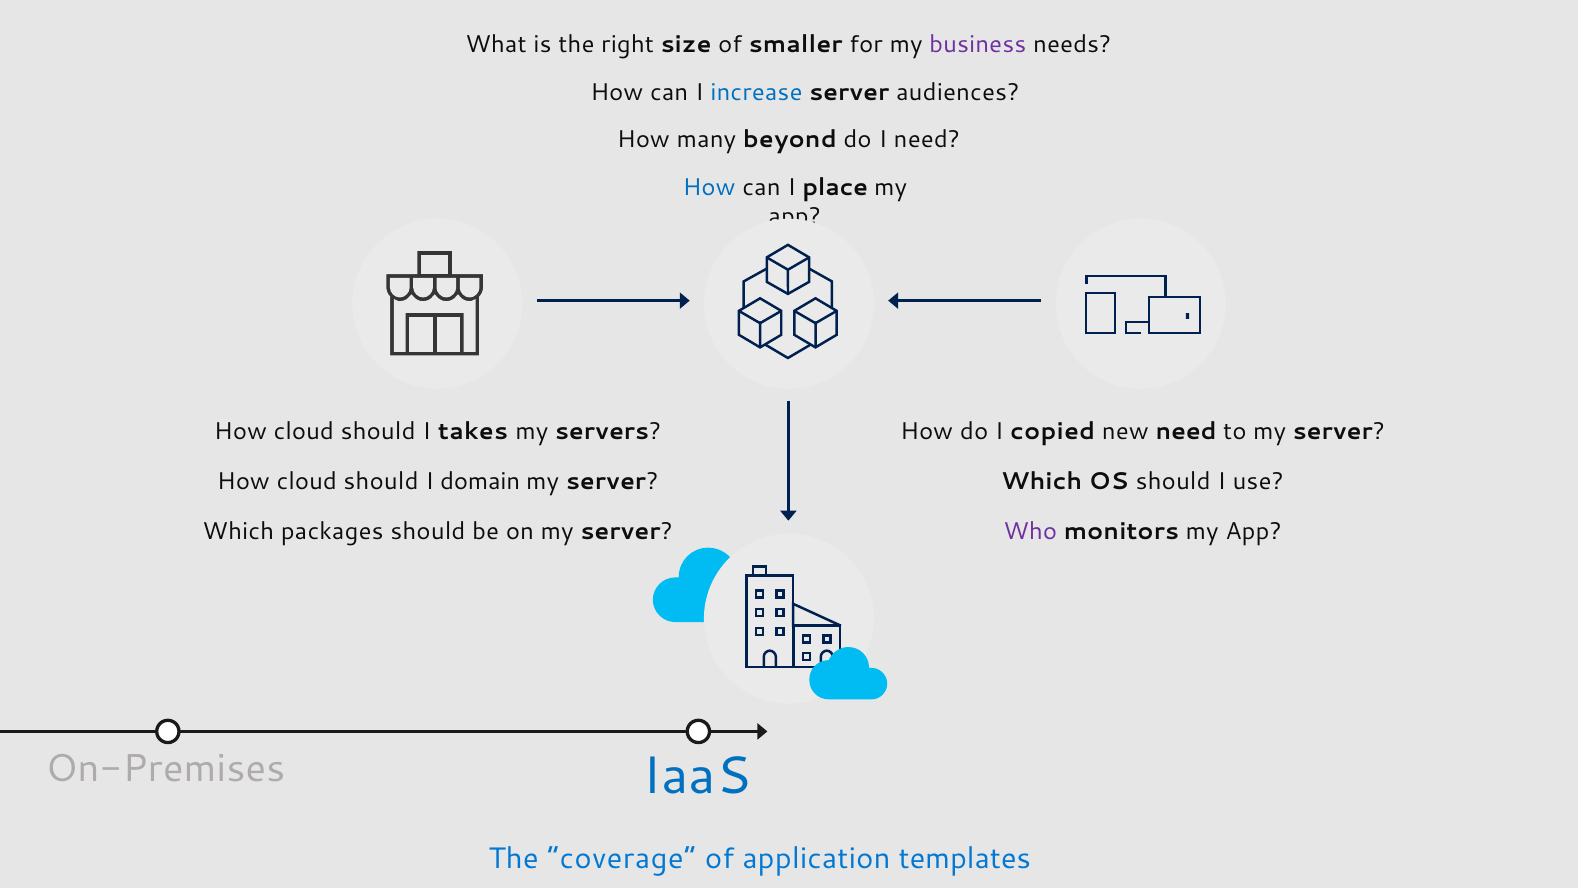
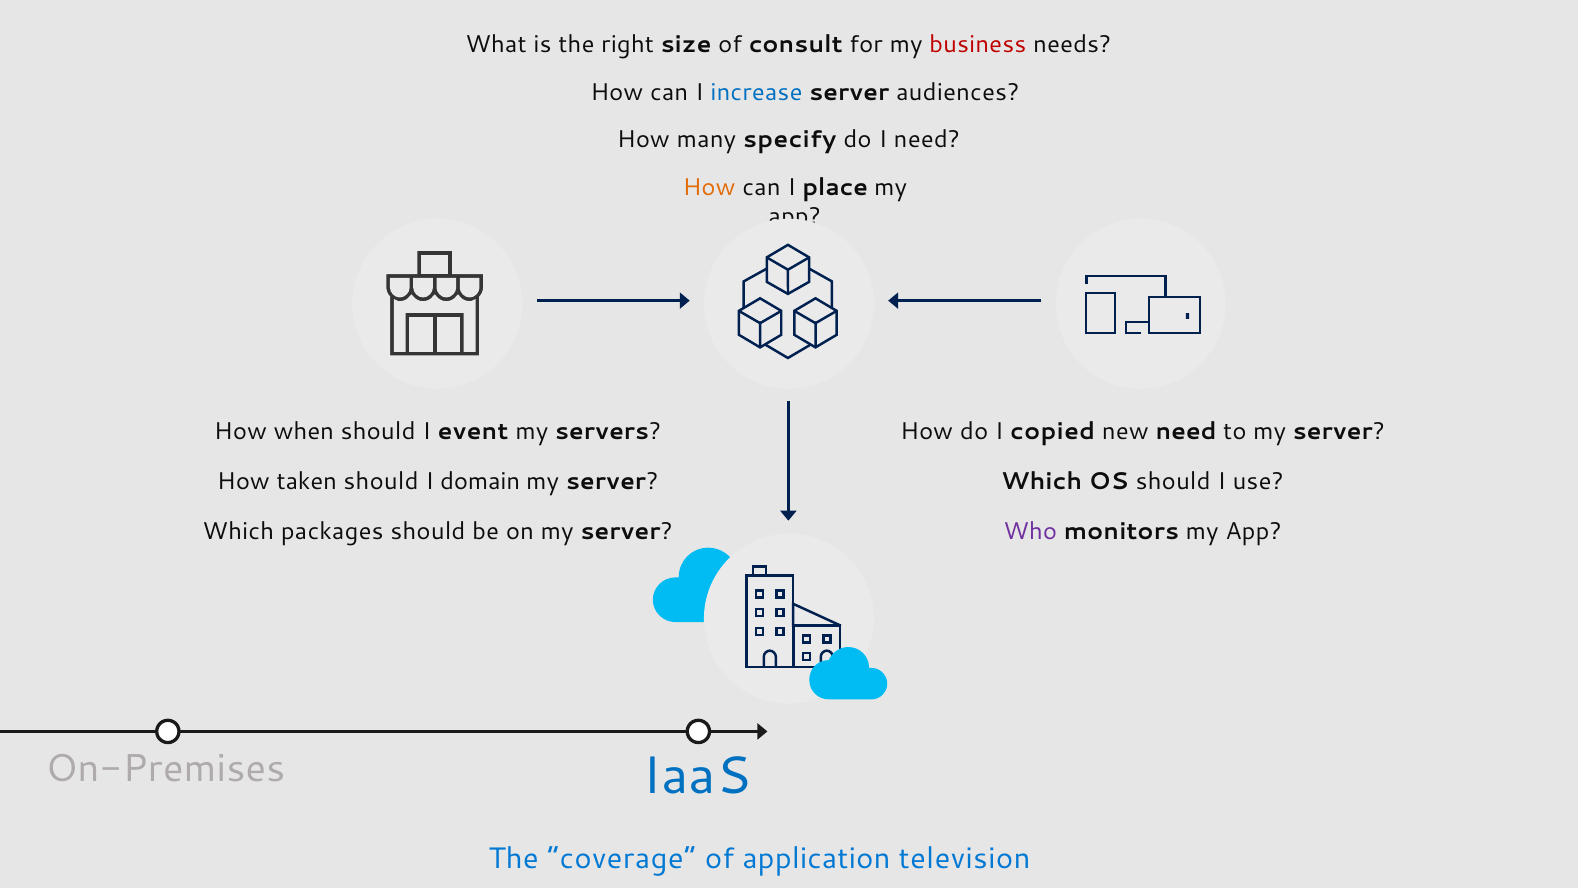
smaller: smaller -> consult
business colour: purple -> red
beyond: beyond -> specify
How at (709, 187) colour: blue -> orange
cloud at (304, 431): cloud -> when
takes: takes -> event
cloud at (307, 481): cloud -> taken
templates: templates -> television
